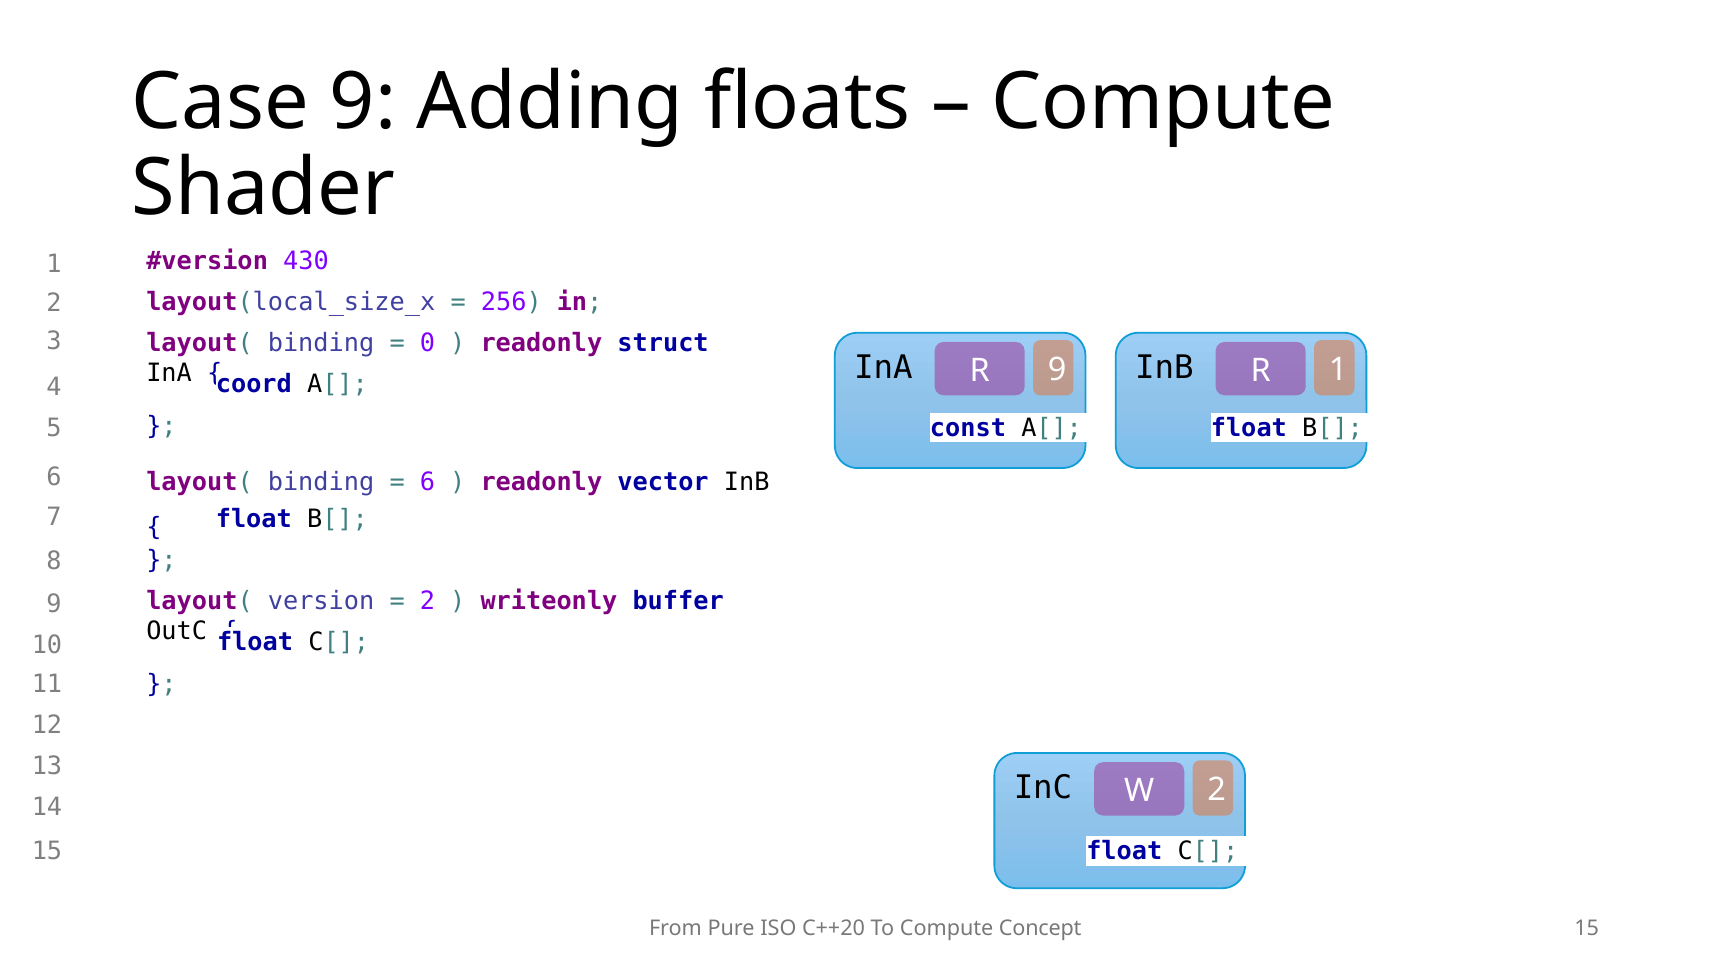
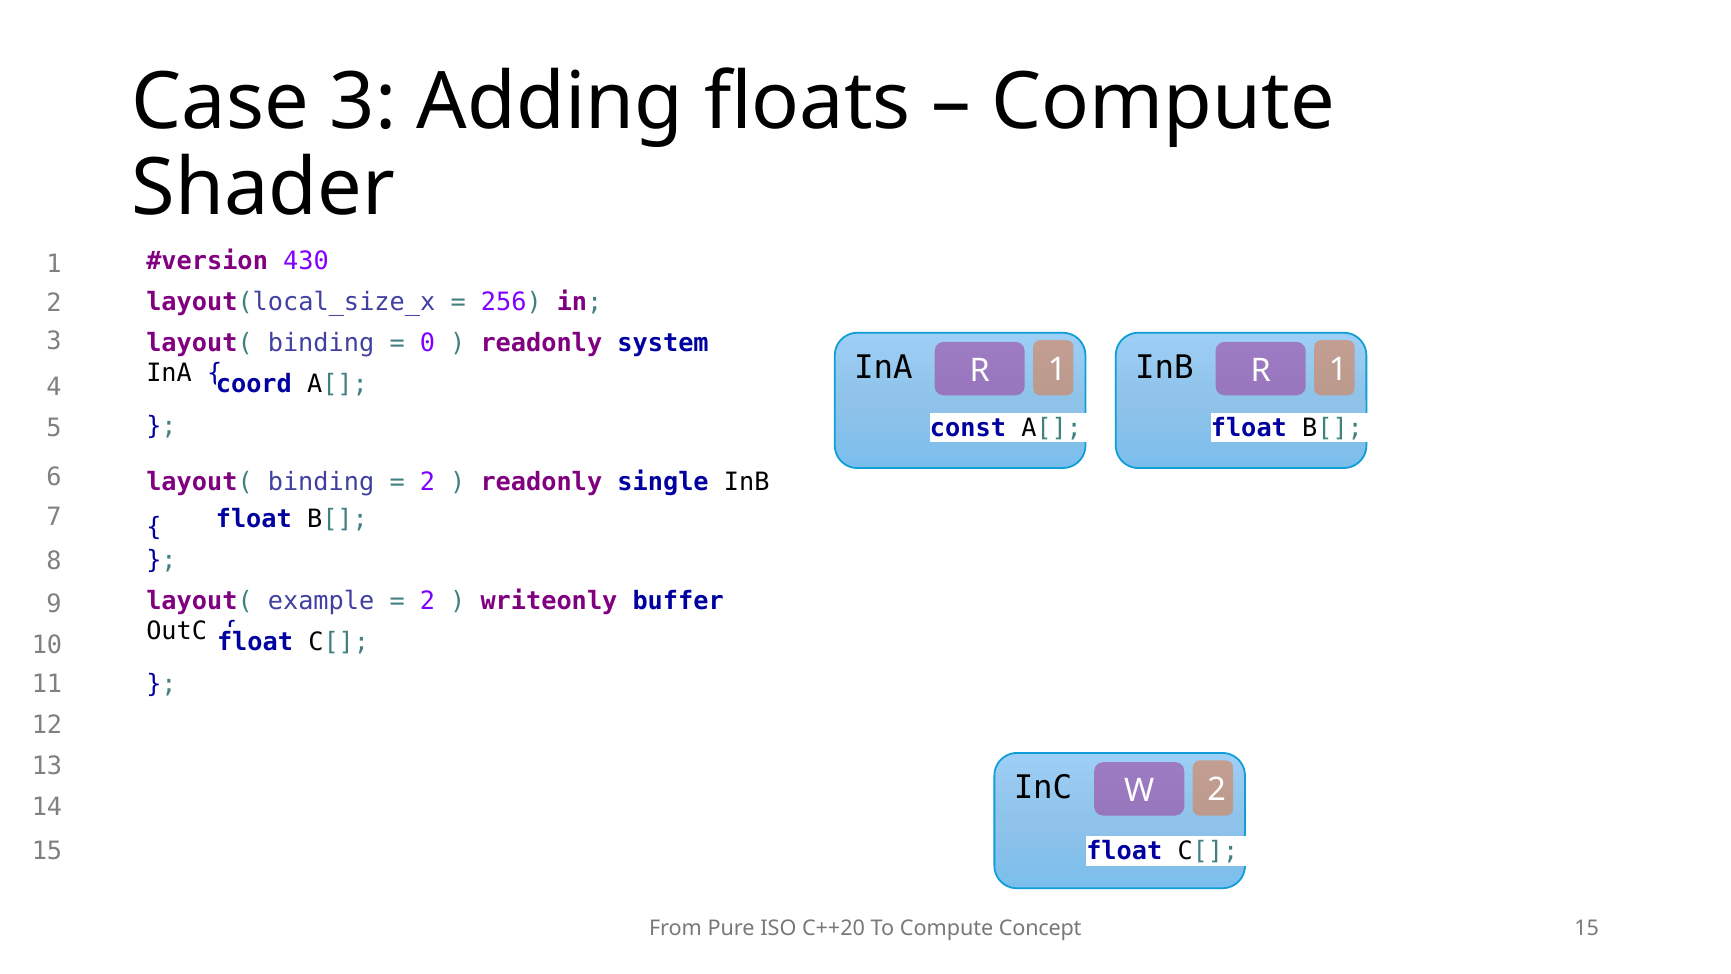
Case 9: 9 -> 3
struct: struct -> system
InA 9: 9 -> 1
6 at (428, 482): 6 -> 2
vector: vector -> single
version: version -> example
